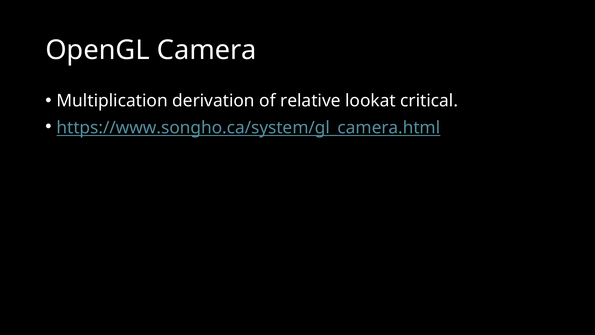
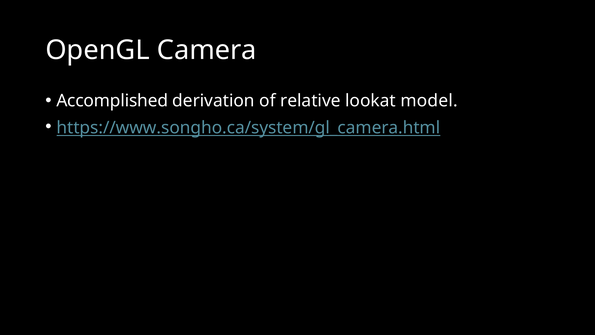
Multiplication: Multiplication -> Accomplished
critical: critical -> model
